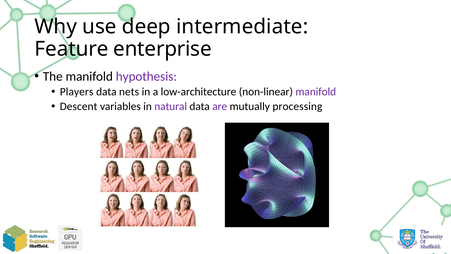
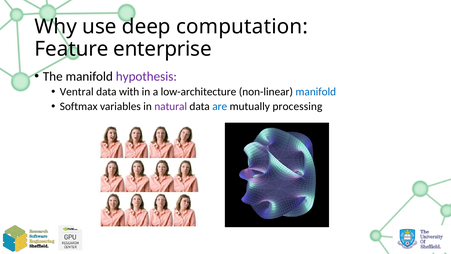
intermediate: intermediate -> computation
Players: Players -> Ventral
nets: nets -> with
manifold at (316, 92) colour: purple -> blue
Descent: Descent -> Softmax
are colour: purple -> blue
